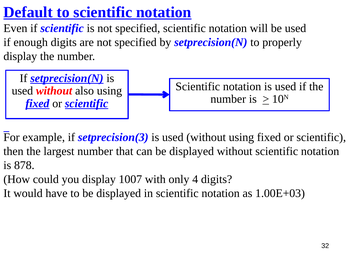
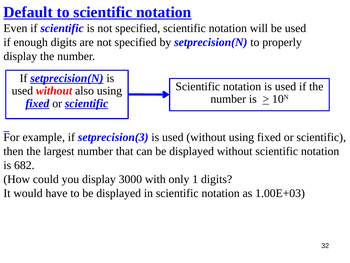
878: 878 -> 682
1007: 1007 -> 3000
4: 4 -> 1
